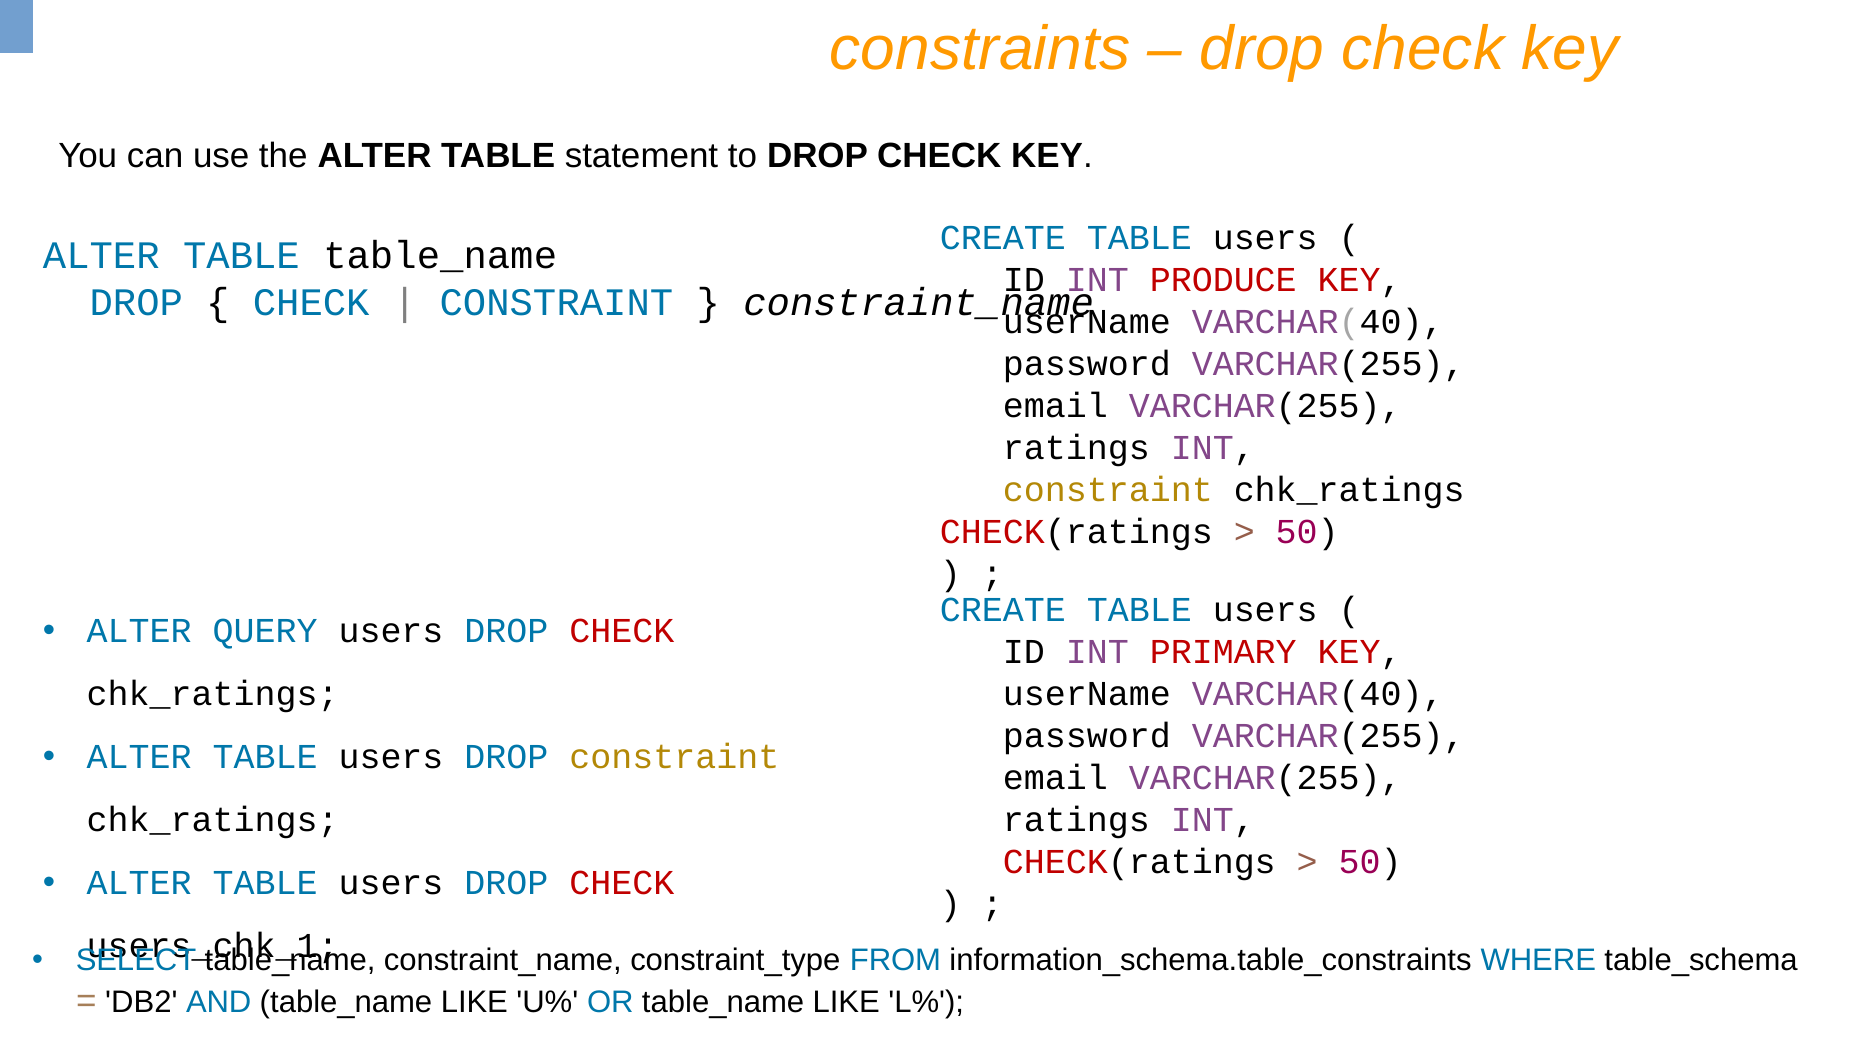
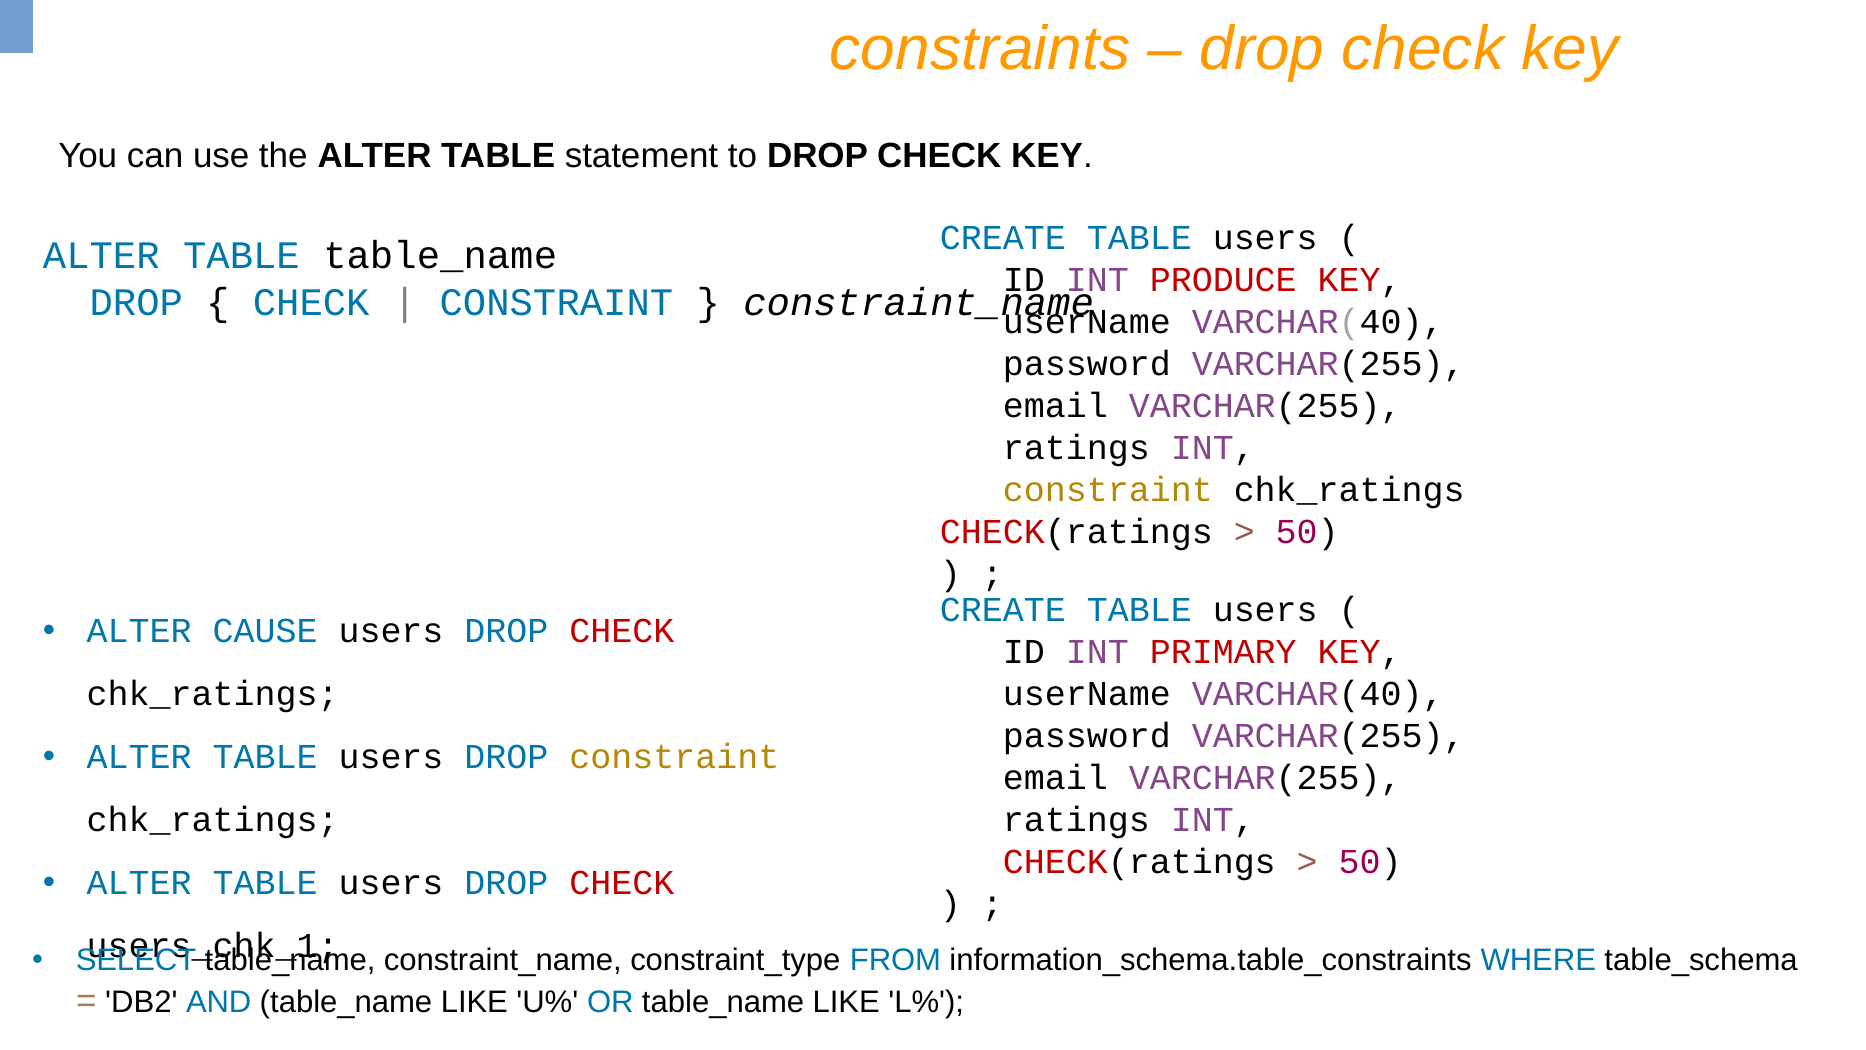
QUERY: QUERY -> CAUSE
